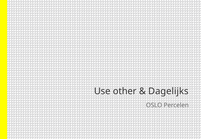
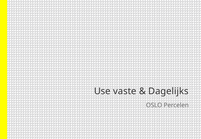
other: other -> vaste
